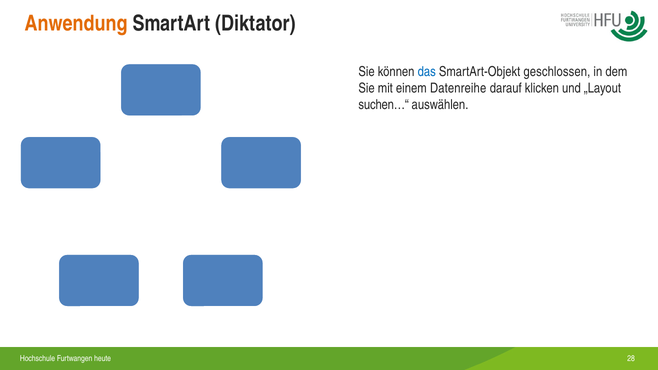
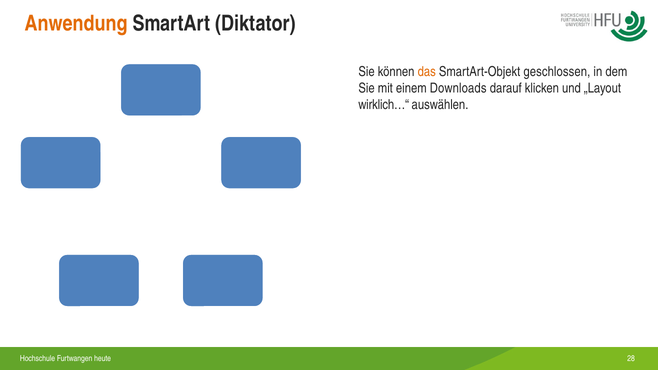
das colour: blue -> orange
Datenreihe: Datenreihe -> Downloads
suchen…“: suchen…“ -> wirklich…“
